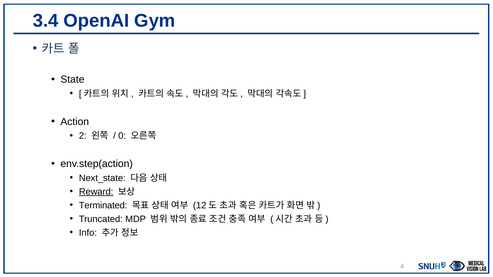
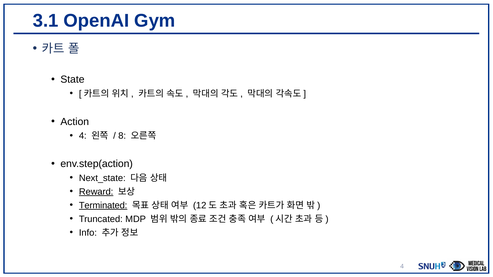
3.4: 3.4 -> 3.1
2 at (83, 136): 2 -> 4
0: 0 -> 8
Terminated underline: none -> present
